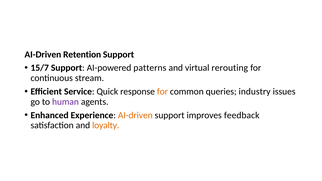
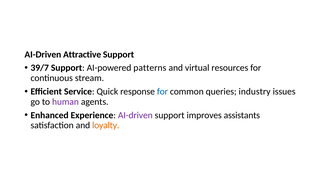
Retention: Retention -> Attractive
15/7: 15/7 -> 39/7
rerouting: rerouting -> resources
for at (162, 92) colour: orange -> blue
AI-driven at (135, 115) colour: orange -> purple
feedback: feedback -> assistants
